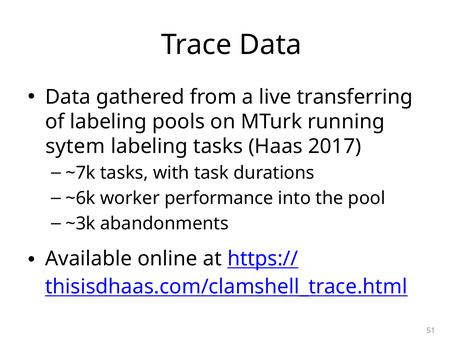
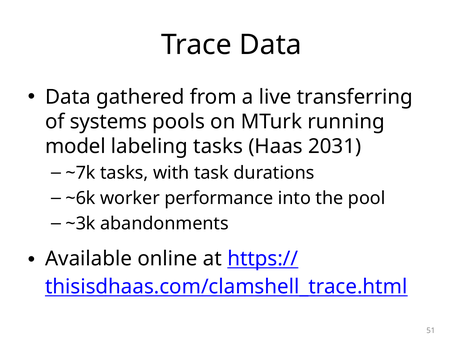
of labeling: labeling -> systems
sytem: sytem -> model
2017: 2017 -> 2031
